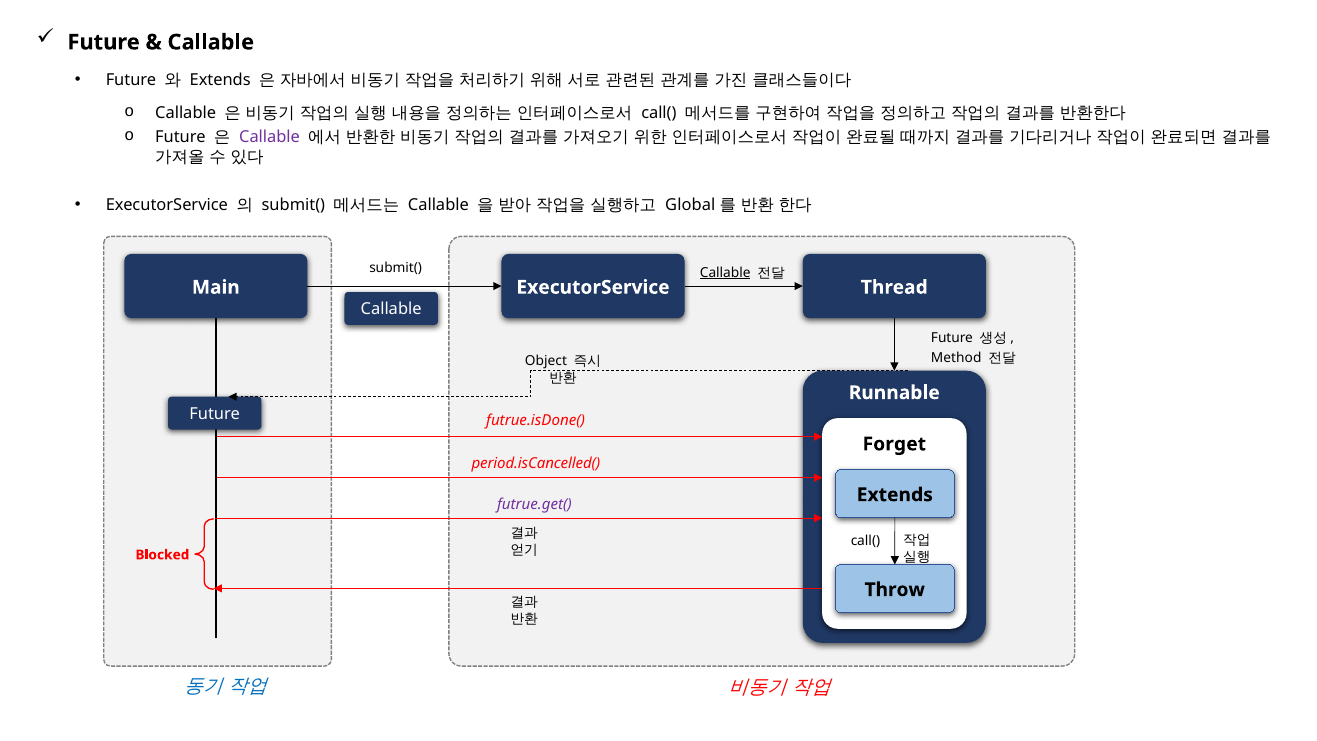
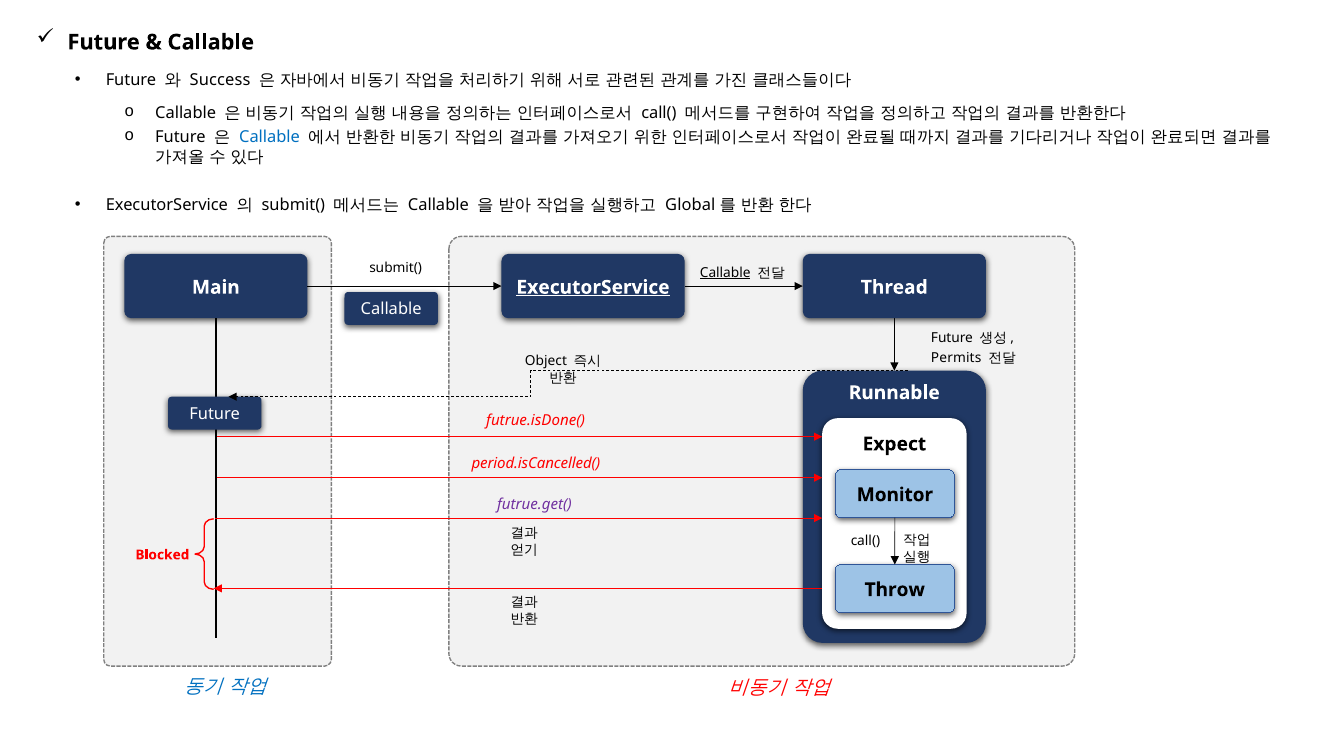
Extends at (220, 80): Extends -> Success
Callable at (270, 137) colour: purple -> blue
ExecutorService at (593, 287) underline: none -> present
Method: Method -> Permits
Forget: Forget -> Expect
Extends at (895, 495): Extends -> Monitor
